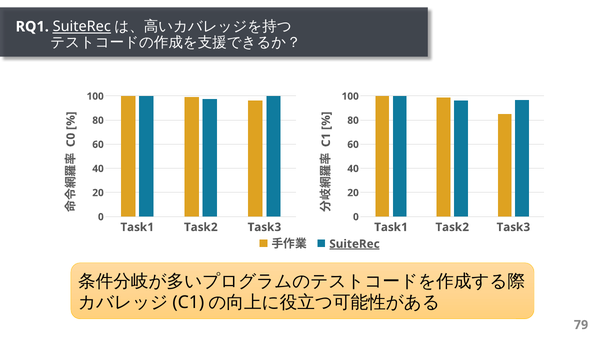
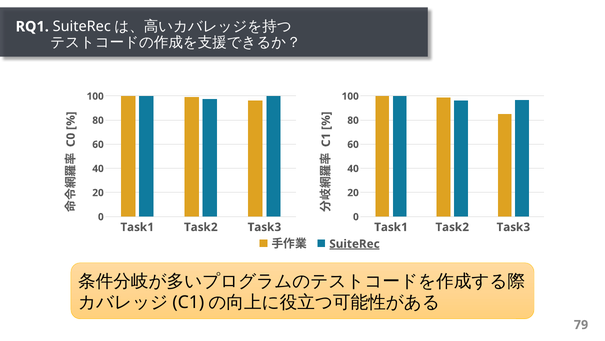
SuiteRec at (82, 27) underline: present -> none
